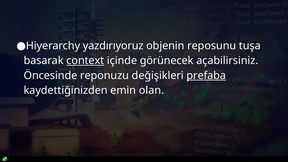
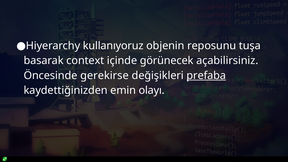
yazdırıyoruz: yazdırıyoruz -> kullanıyoruz
context underline: present -> none
reponuzu: reponuzu -> gerekirse
olan: olan -> olayı
